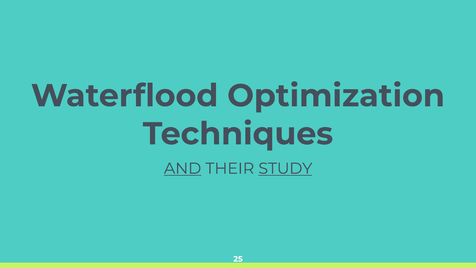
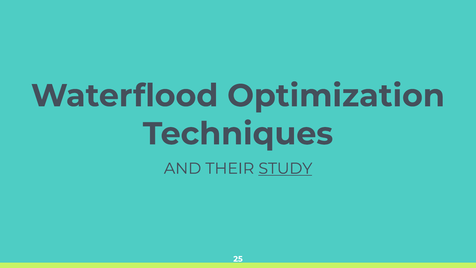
AND underline: present -> none
